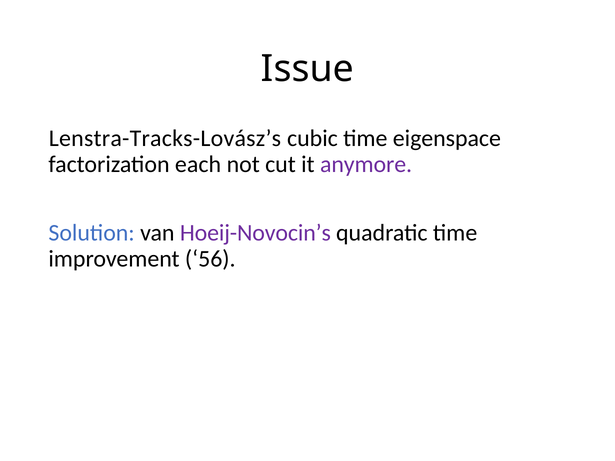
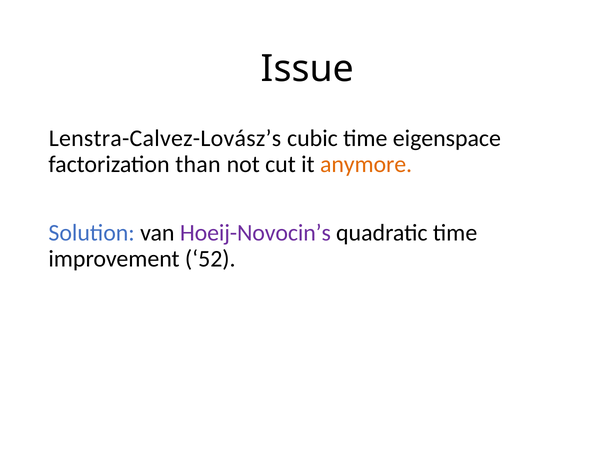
Lenstra-Tracks-Lovász’s: Lenstra-Tracks-Lovász’s -> Lenstra-Calvez-Lovász’s
each: each -> than
anymore colour: purple -> orange
56: 56 -> 52
